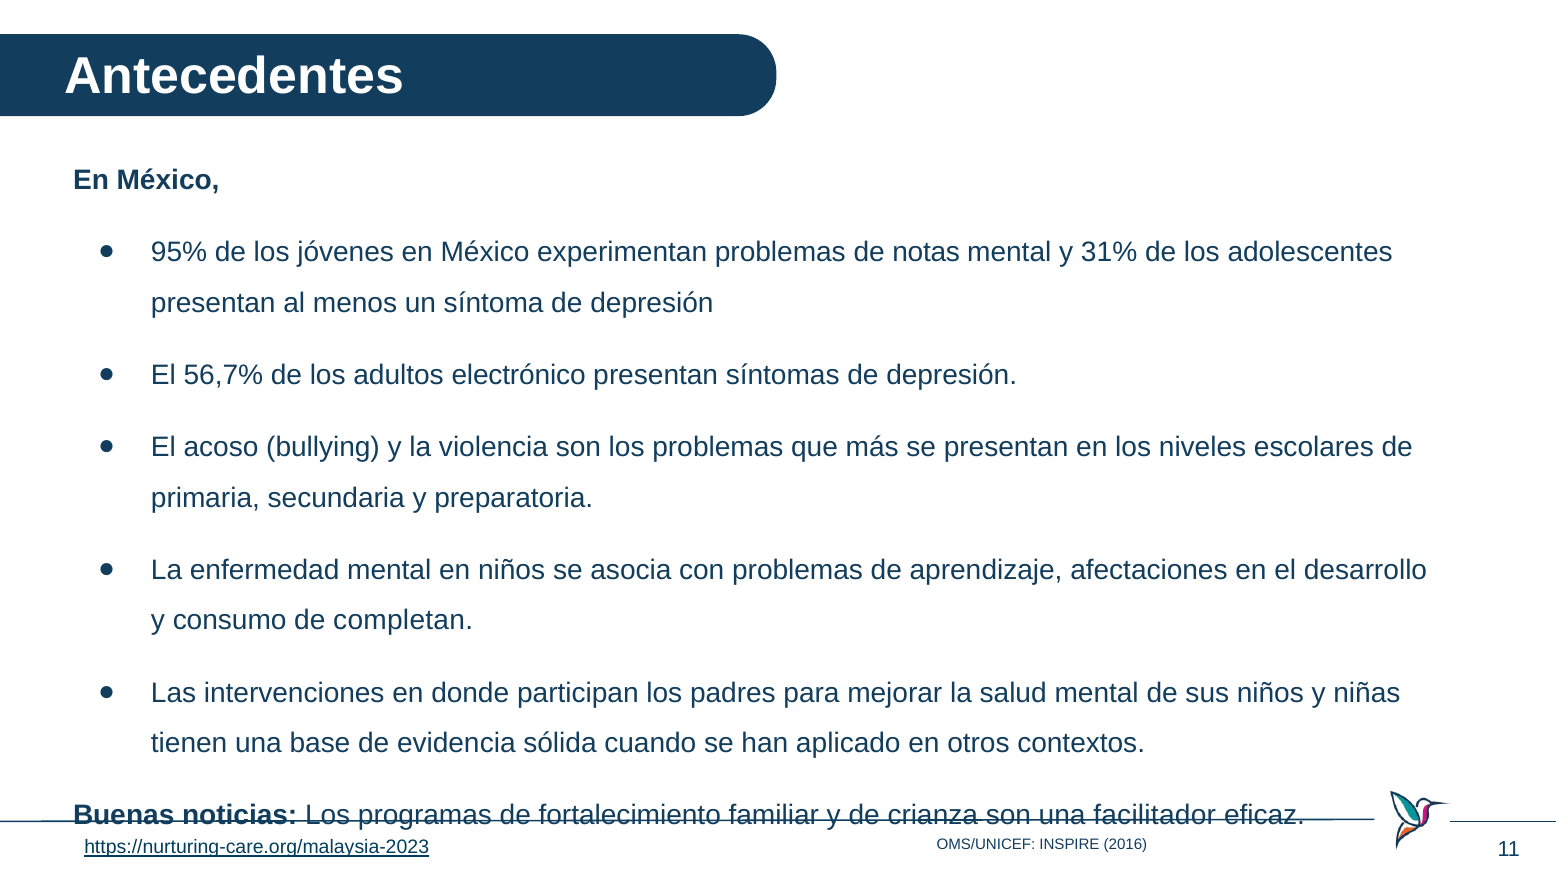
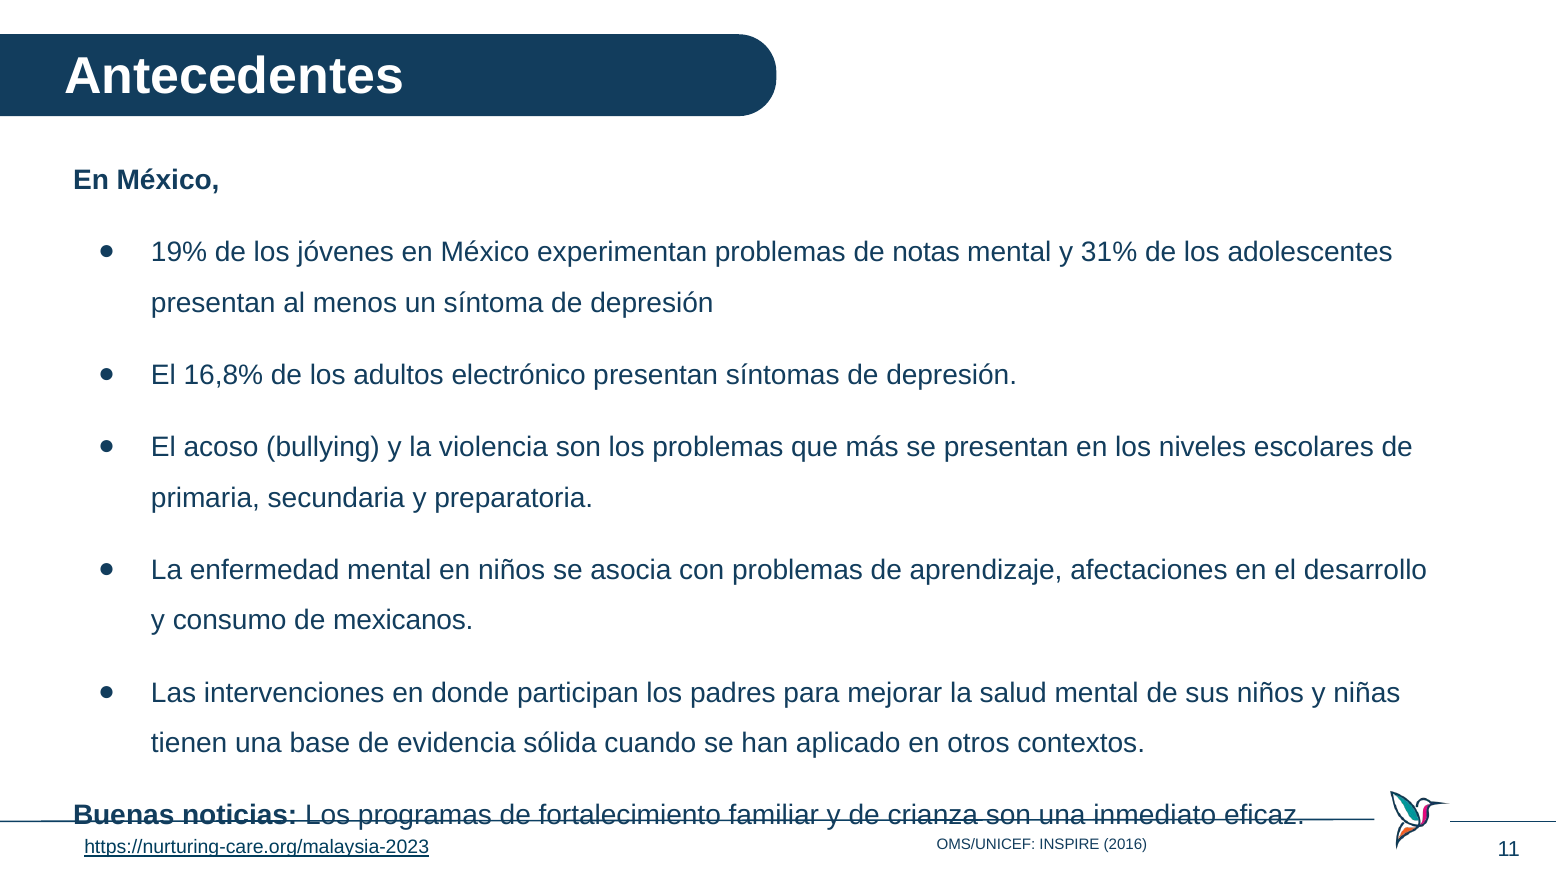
95%: 95% -> 19%
56,7%: 56,7% -> 16,8%
completan: completan -> mexicanos
facilitador: facilitador -> inmediato
